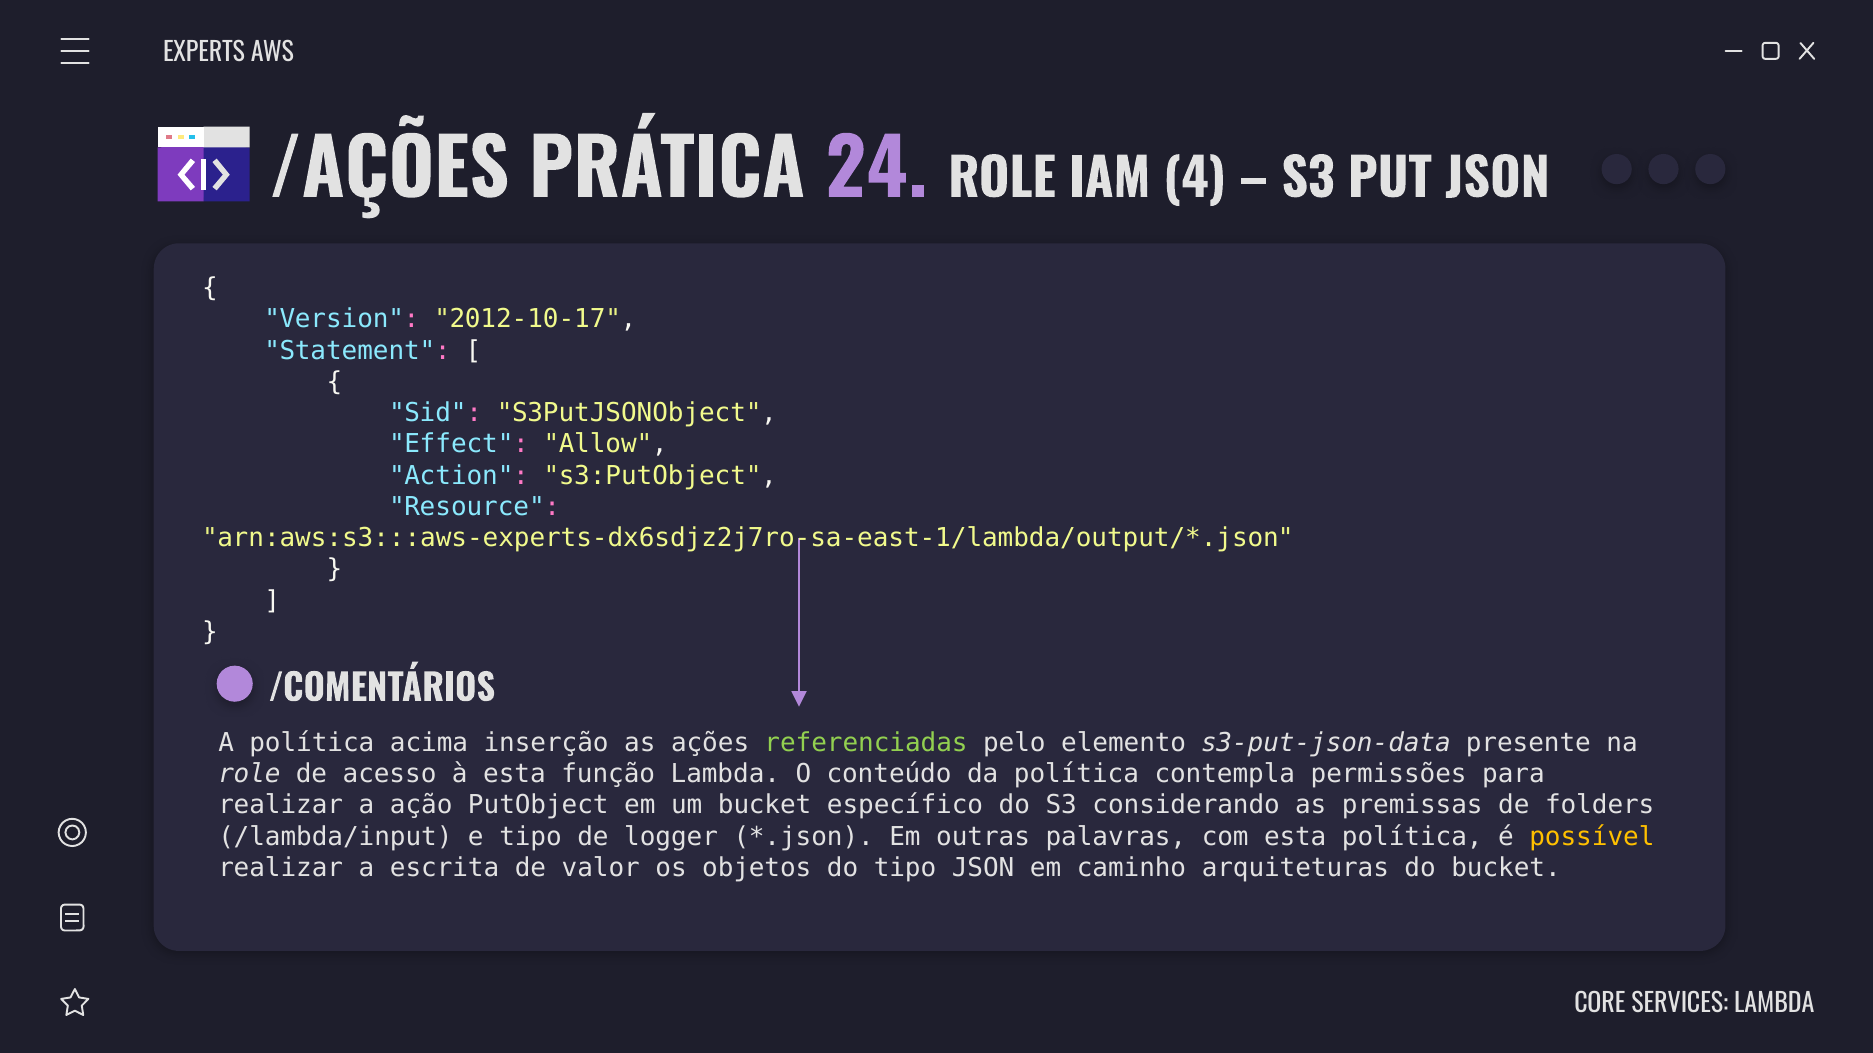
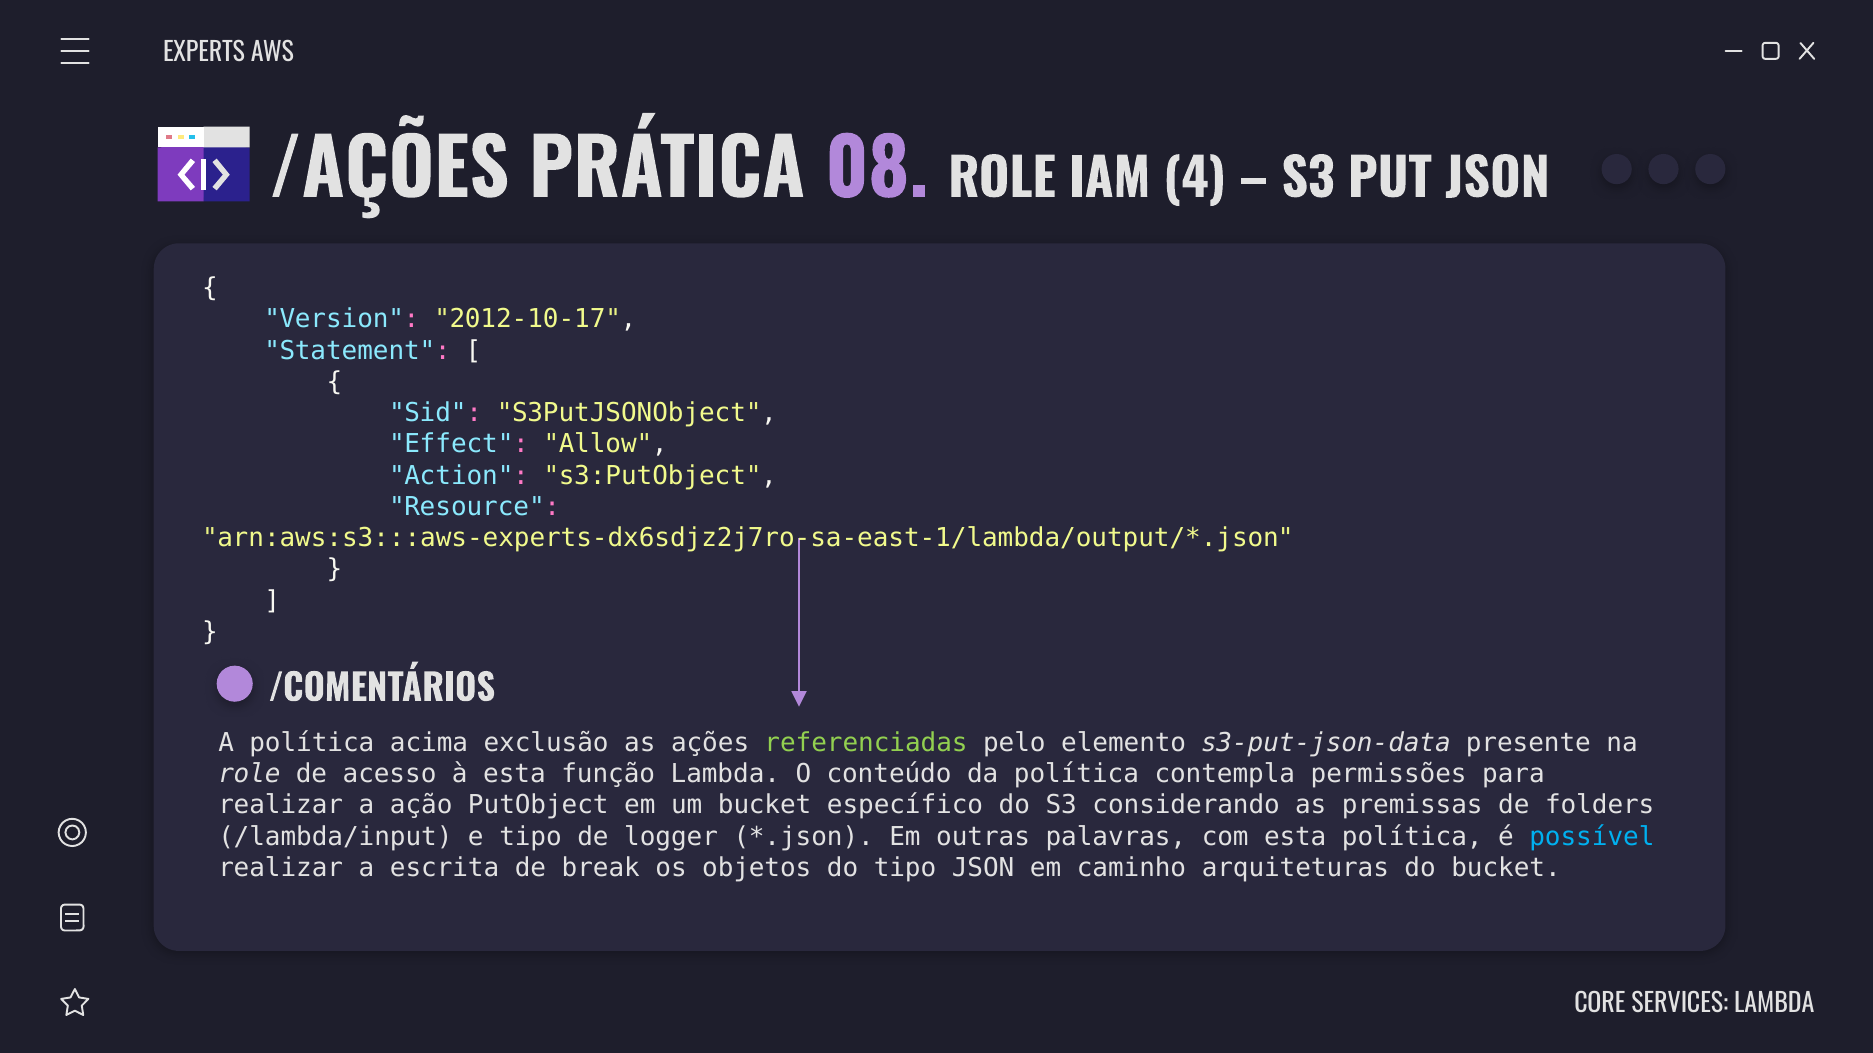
24: 24 -> 08
inserção: inserção -> exclusão
possível colour: yellow -> light blue
valor: valor -> break
